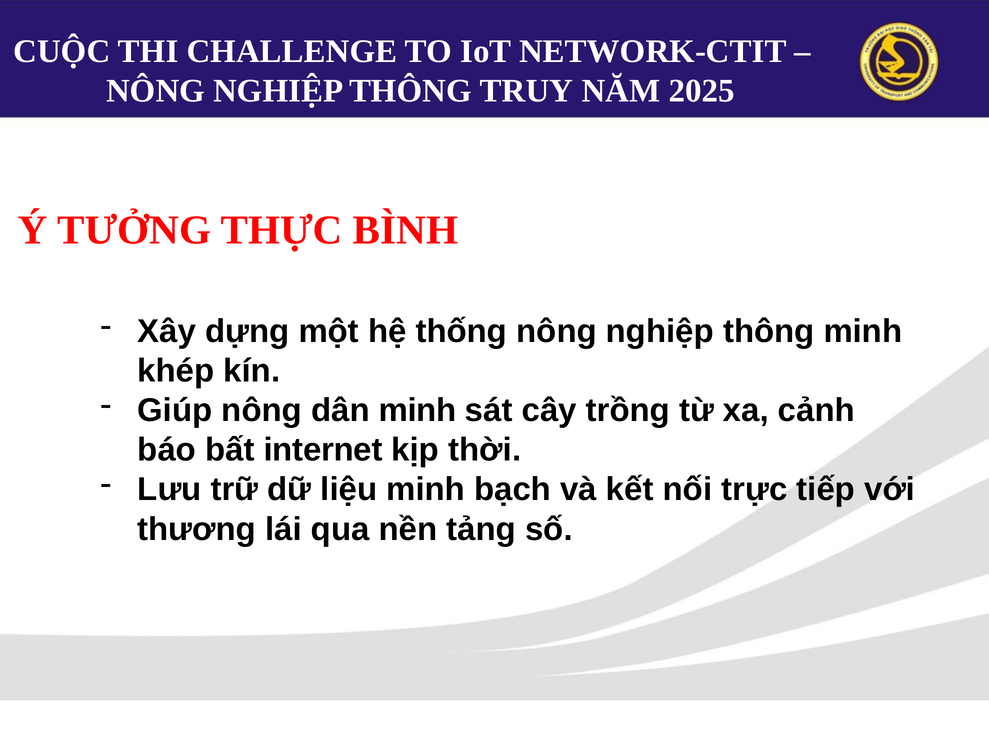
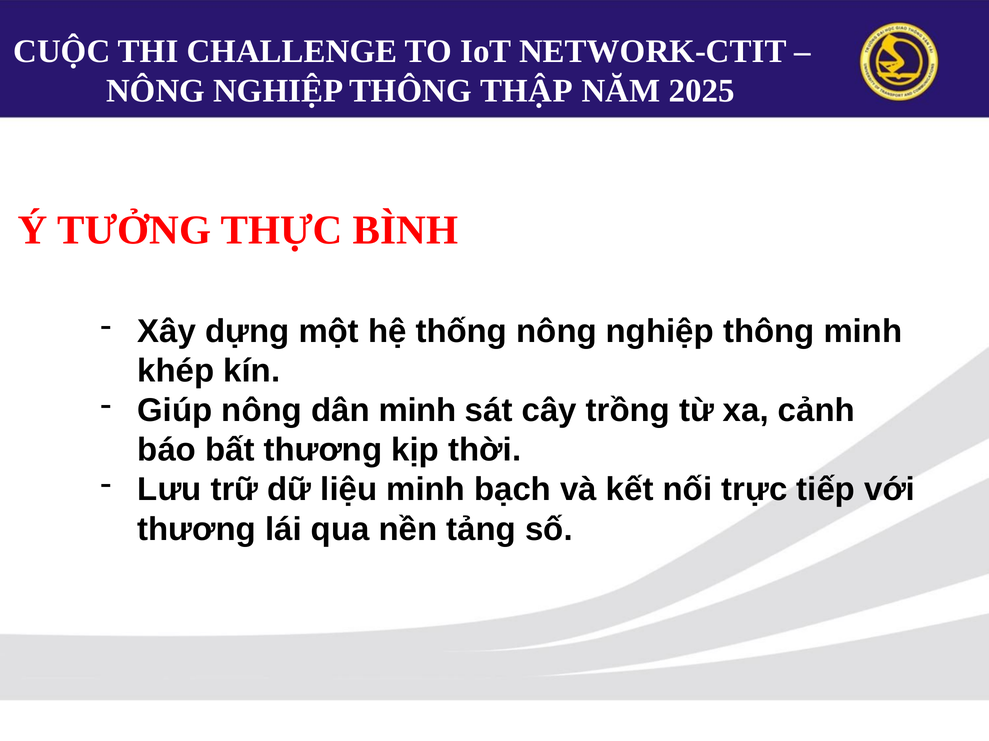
TRUY: TRUY -> THẬP
bất internet: internet -> thương
